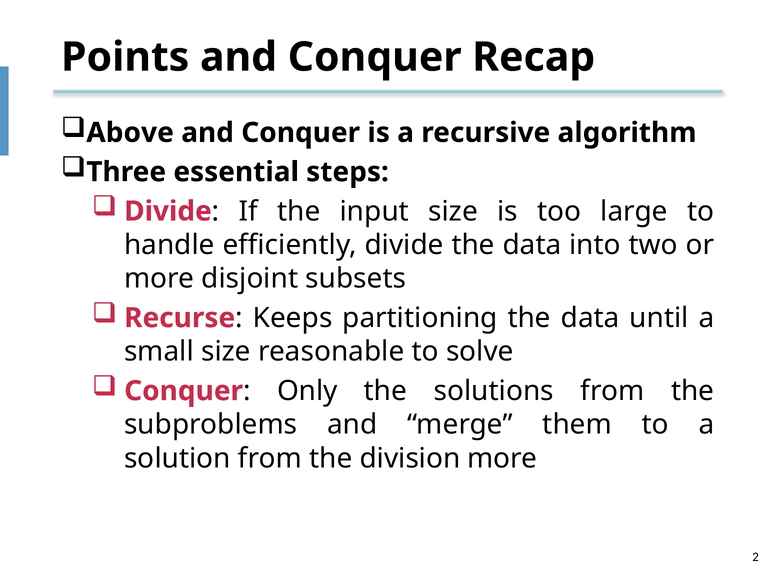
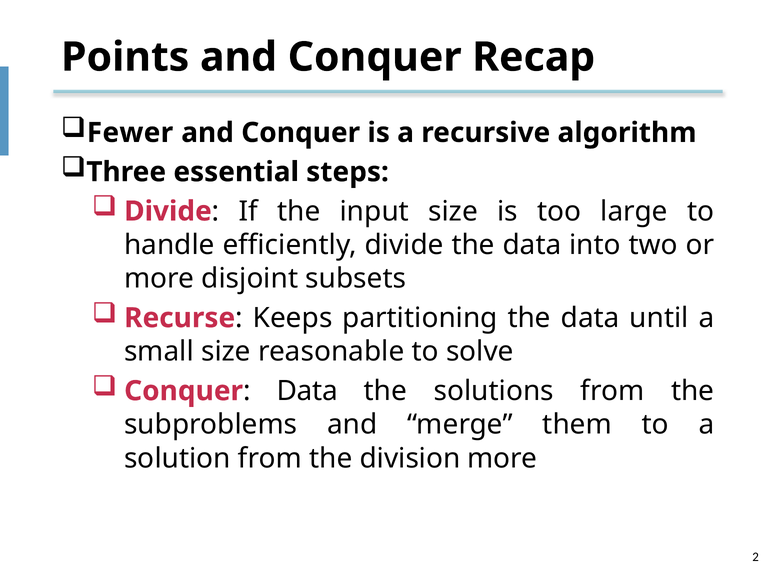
Above: Above -> Fewer
Only at (307, 391): Only -> Data
